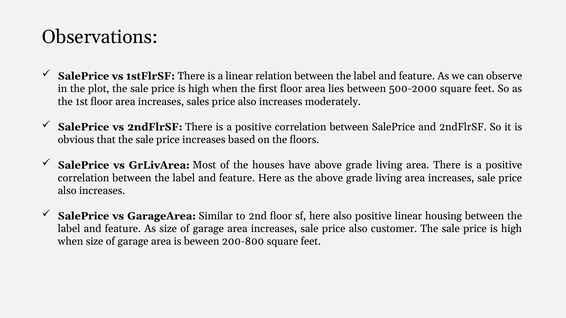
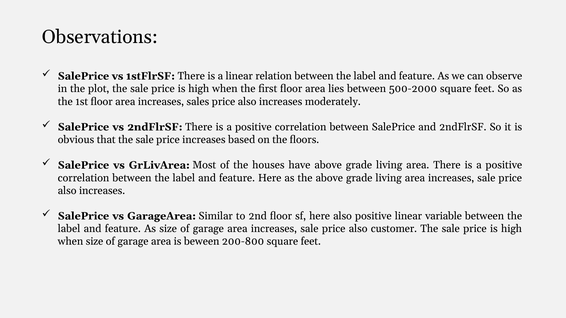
housing: housing -> variable
